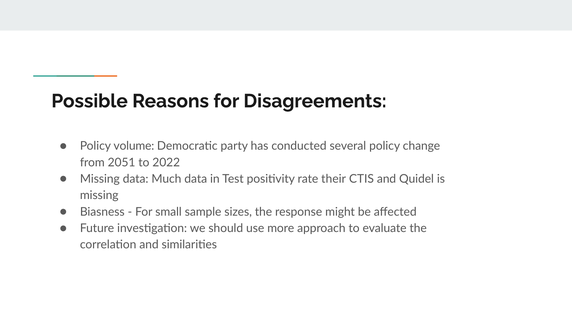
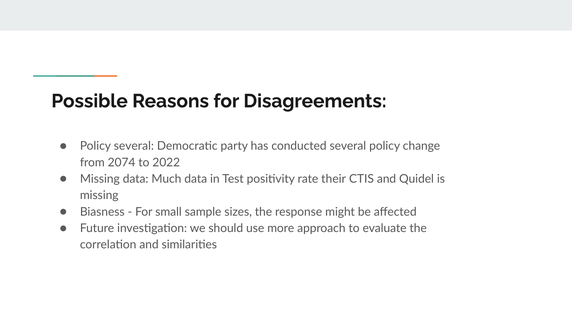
Policy volume: volume -> several
2051: 2051 -> 2074
